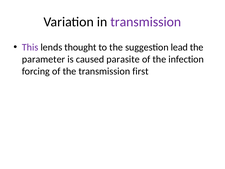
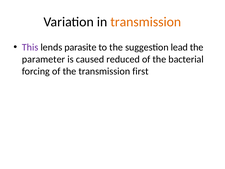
transmission at (146, 22) colour: purple -> orange
thought: thought -> parasite
parasite: parasite -> reduced
infection: infection -> bacterial
